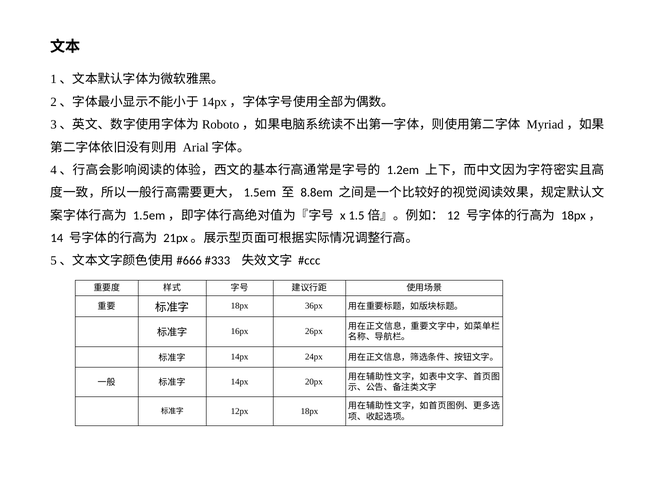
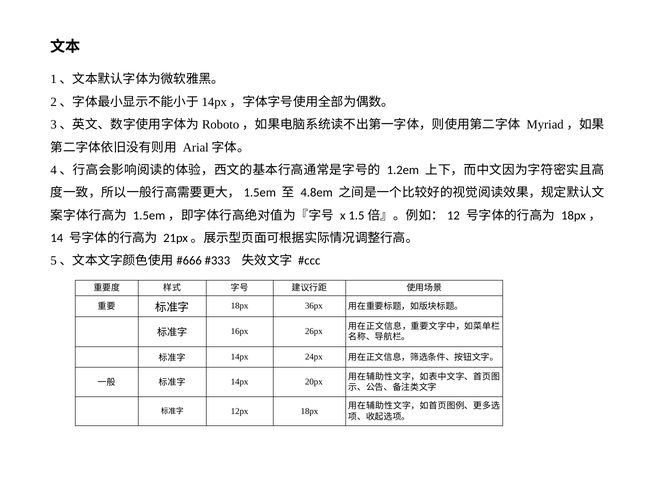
8.8em: 8.8em -> 4.8em
